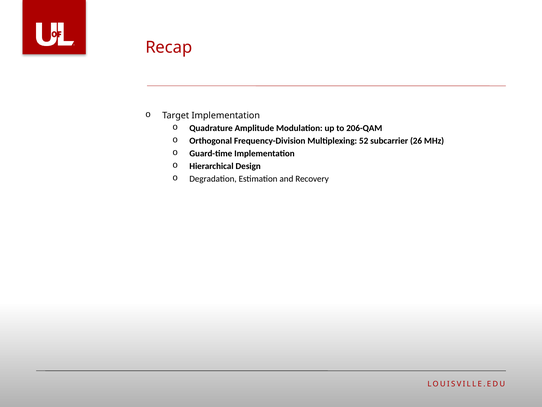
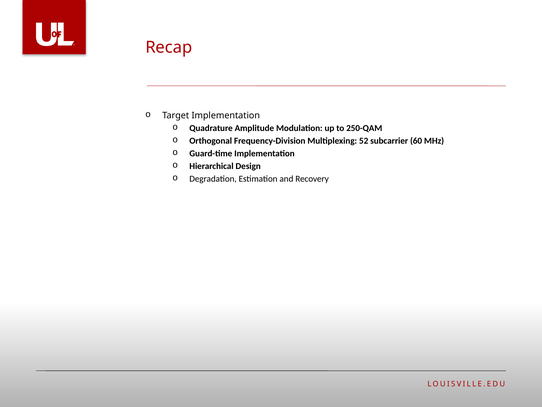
206-QAM: 206-QAM -> 250-QAM
26: 26 -> 60
